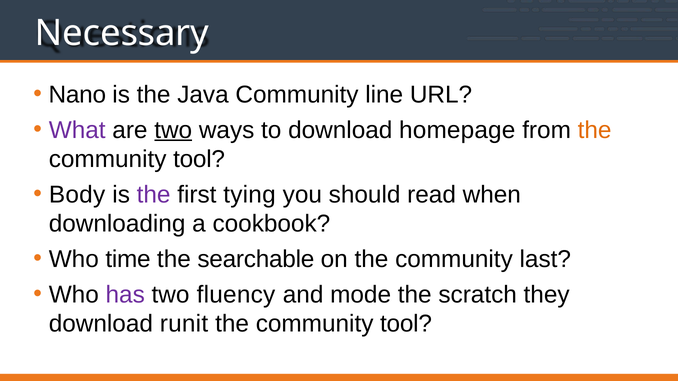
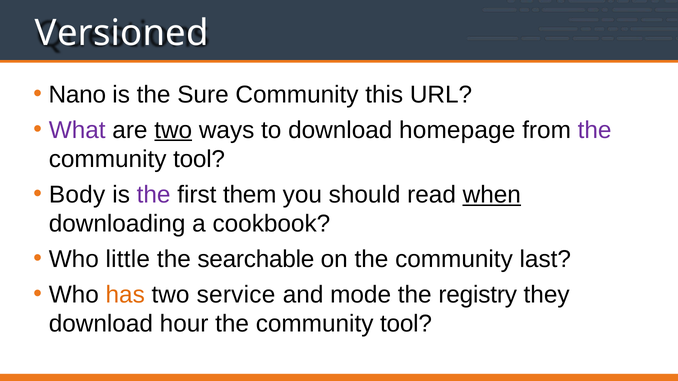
Necessary: Necessary -> Versioned
Java: Java -> Sure
line: line -> this
the at (595, 130) colour: orange -> purple
tying: tying -> them
when underline: none -> present
time: time -> little
has colour: purple -> orange
fluency: fluency -> service
scratch: scratch -> registry
runit: runit -> hour
